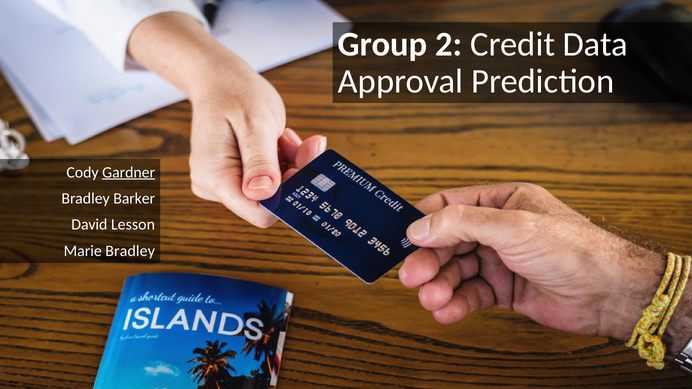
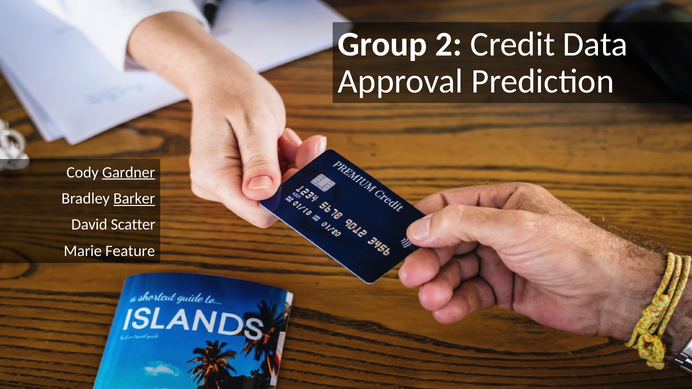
Barker underline: none -> present
Lesson: Lesson -> Scatter
Marie Bradley: Bradley -> Feature
